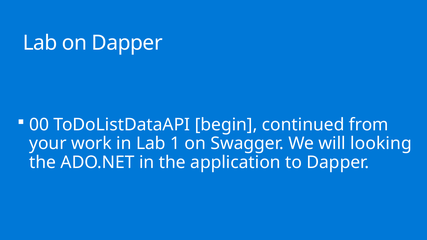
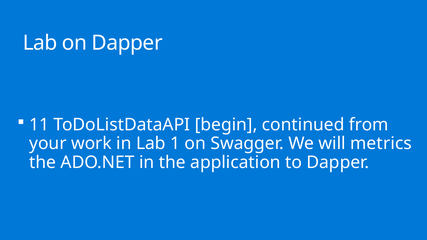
00: 00 -> 11
looking: looking -> metrics
